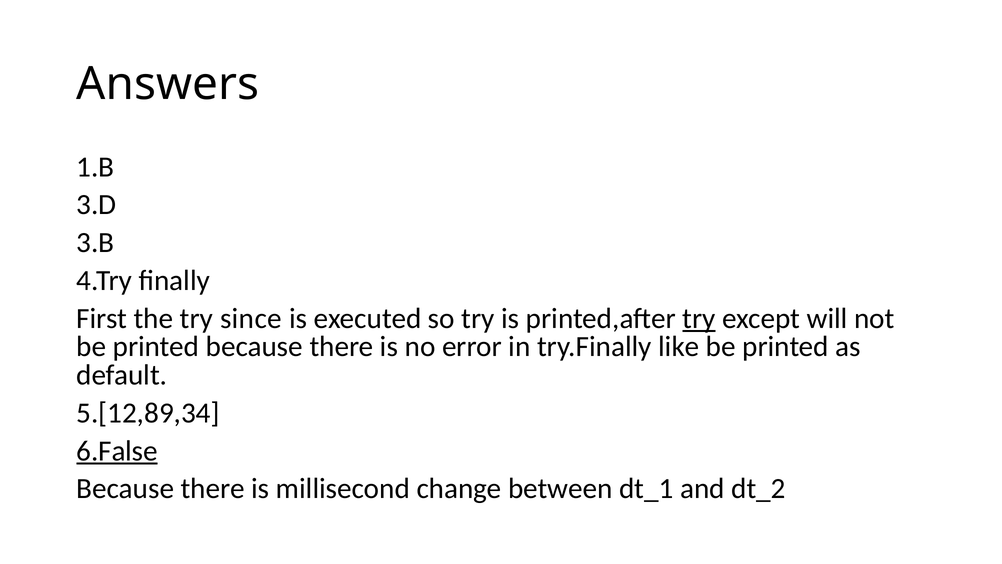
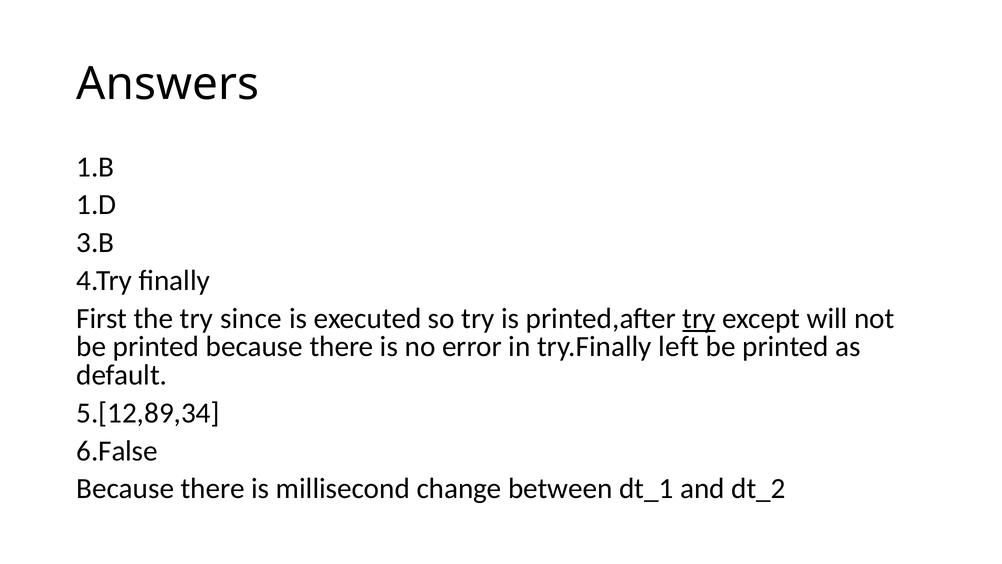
3.D: 3.D -> 1.D
like: like -> left
6.False underline: present -> none
